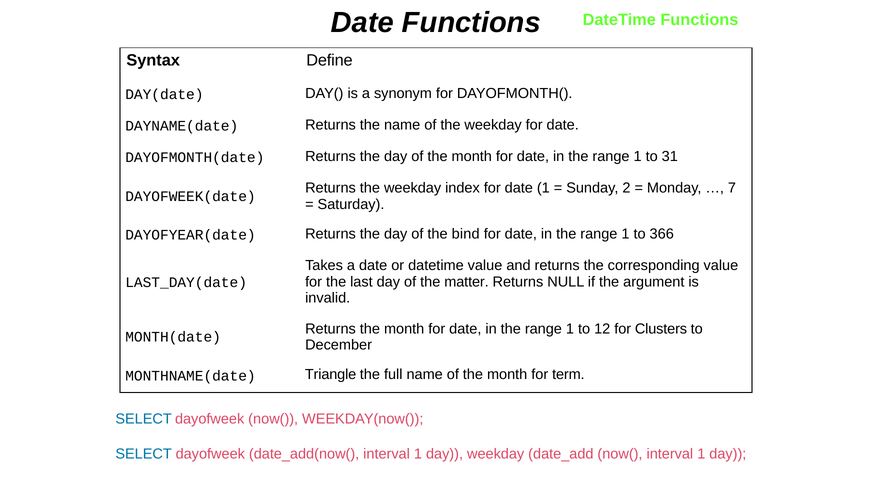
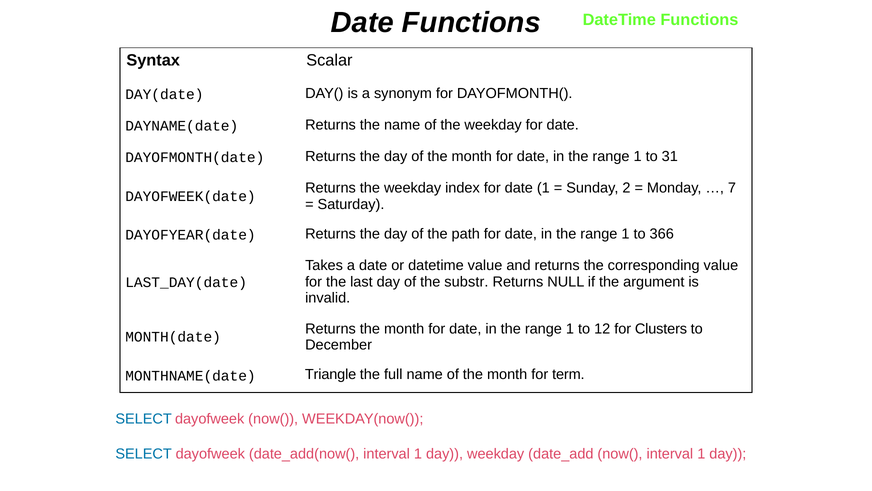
Define: Define -> Scalar
bind: bind -> path
matter: matter -> substr
